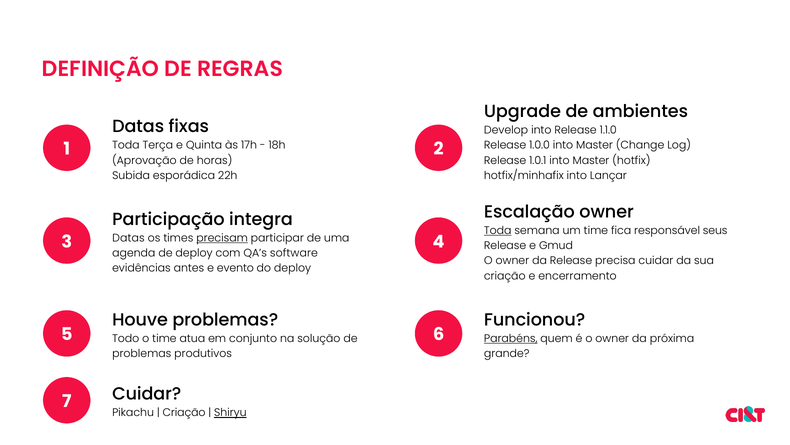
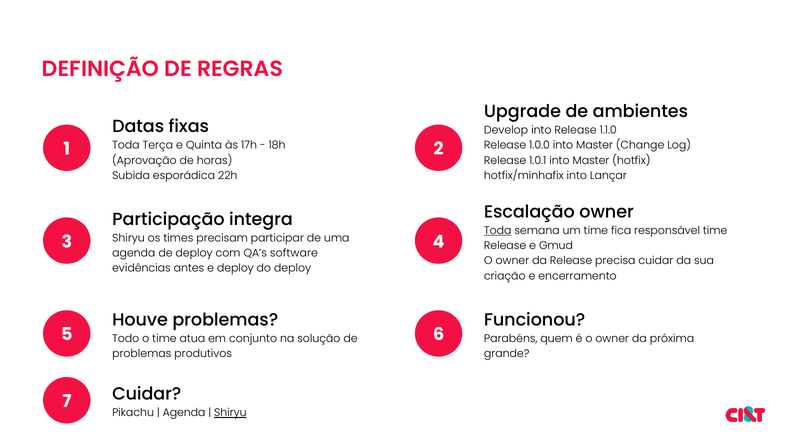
responsável seus: seus -> time
Datas at (128, 238): Datas -> Shiryu
precisam underline: present -> none
e evento: evento -> deploy
Parabéns underline: present -> none
Criação at (184, 412): Criação -> Agenda
